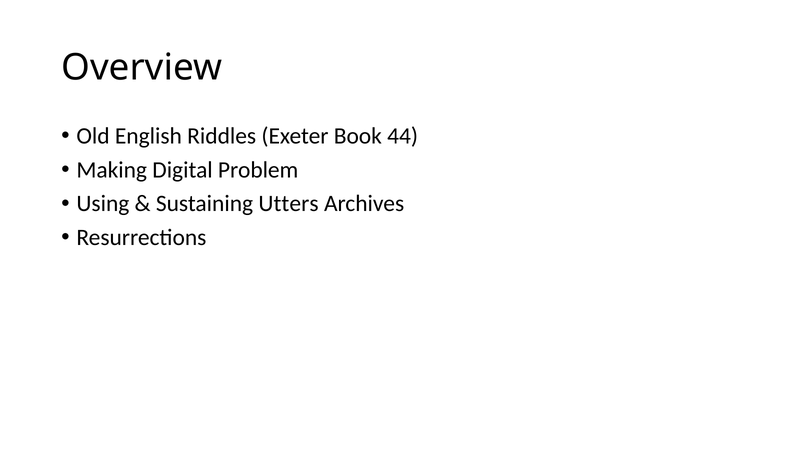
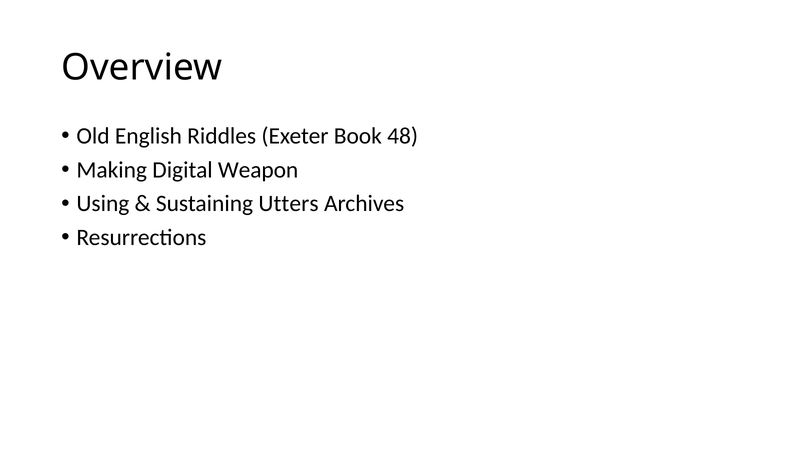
44: 44 -> 48
Problem: Problem -> Weapon
